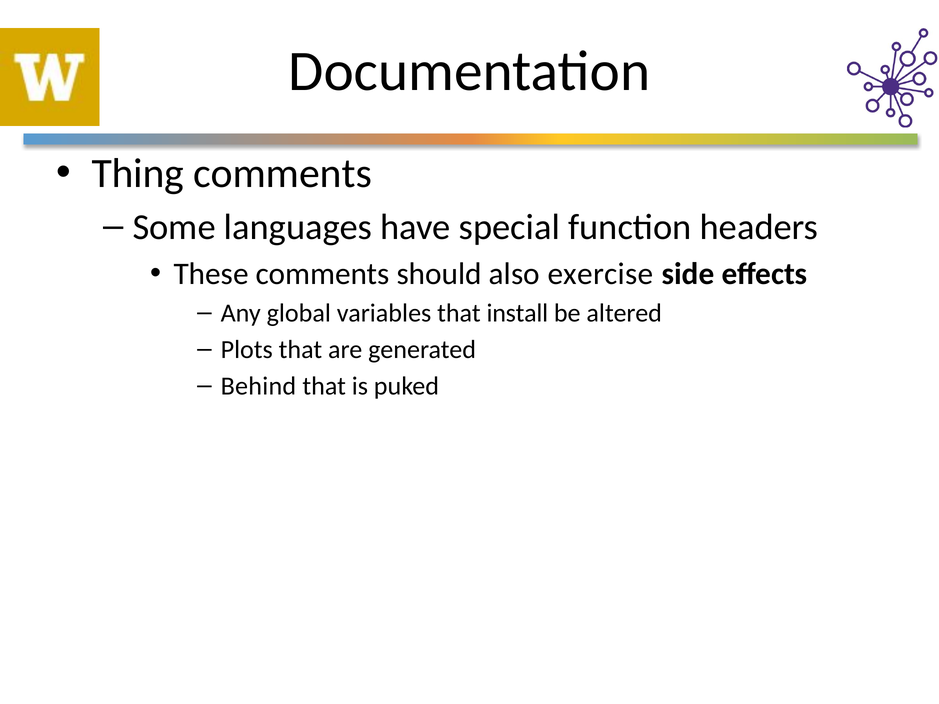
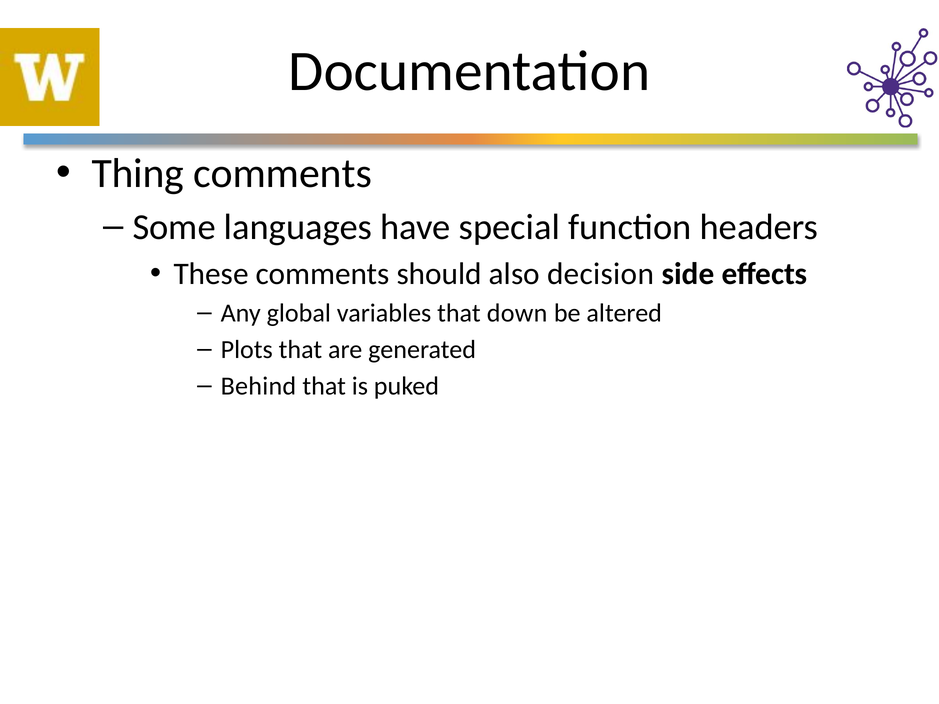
exercise: exercise -> decision
install: install -> down
